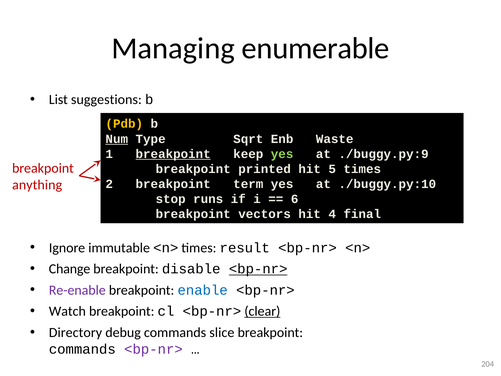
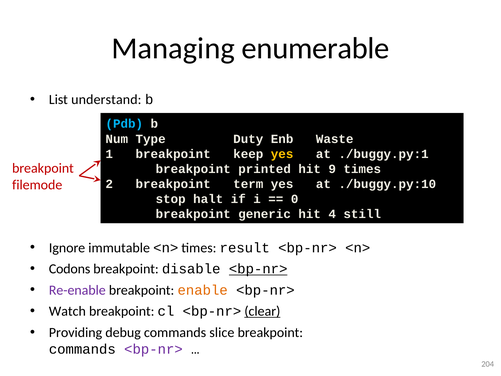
suggestions: suggestions -> understand
Pdb colour: yellow -> light blue
Num underline: present -> none
Sqrt: Sqrt -> Duty
breakpoint at (173, 154) underline: present -> none
yes at (282, 154) colour: light green -> yellow
./buggy.py:9: ./buggy.py:9 -> ./buggy.py:1
5: 5 -> 9
anything: anything -> filemode
runs: runs -> halt
6: 6 -> 0
vectors: vectors -> generic
final: final -> still
Change: Change -> Codons
enable colour: blue -> orange
Directory: Directory -> Providing
